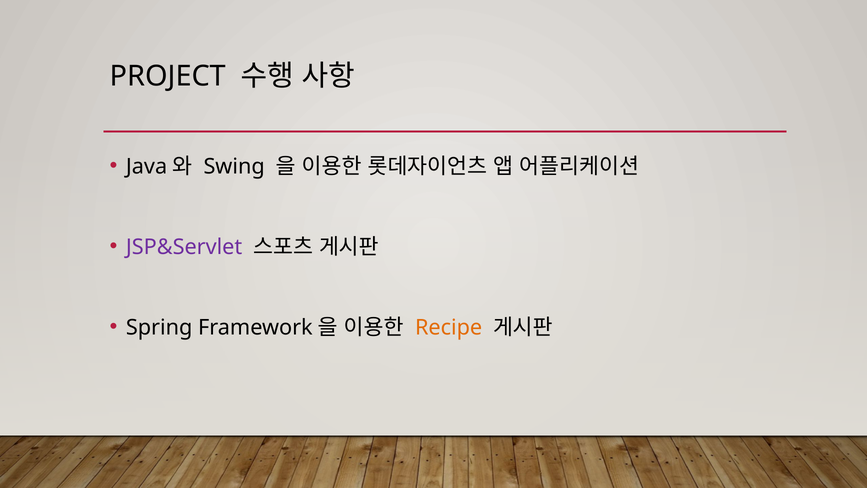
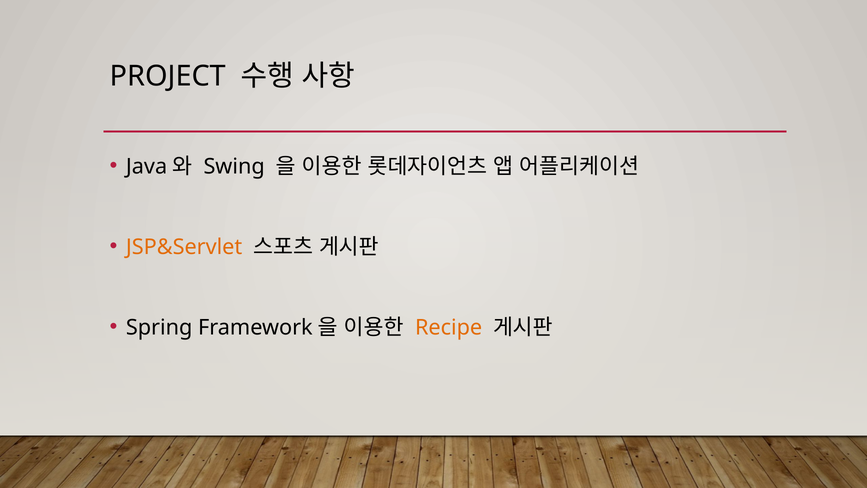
JSP&Servlet colour: purple -> orange
